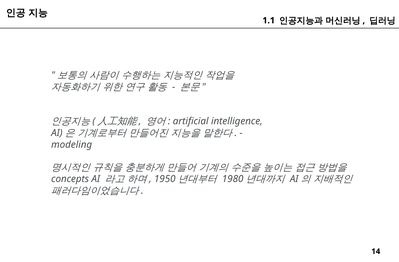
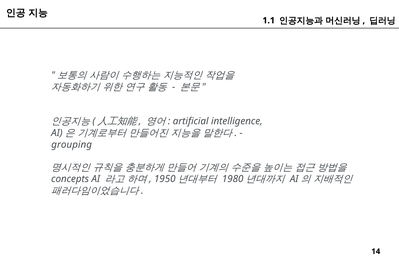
modeling: modeling -> grouping
